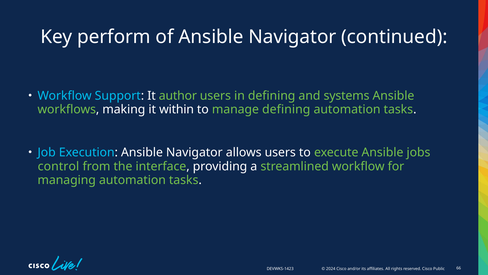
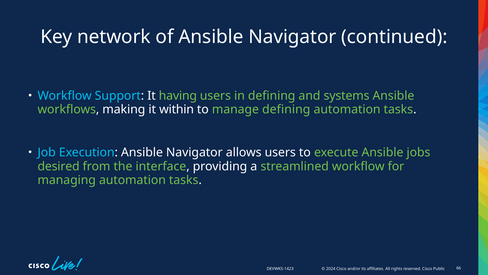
perform: perform -> network
author: author -> having
control: control -> desired
